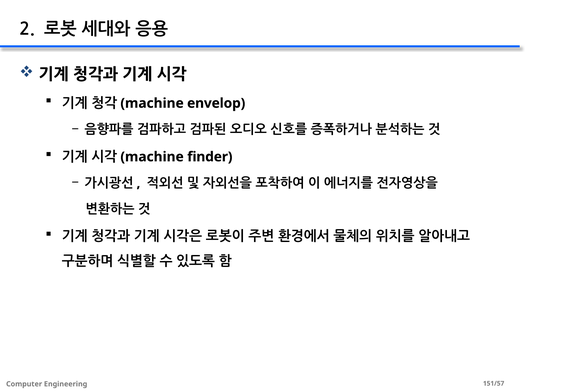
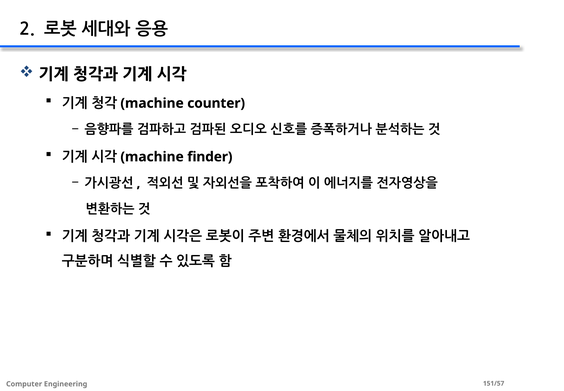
envelop: envelop -> counter
